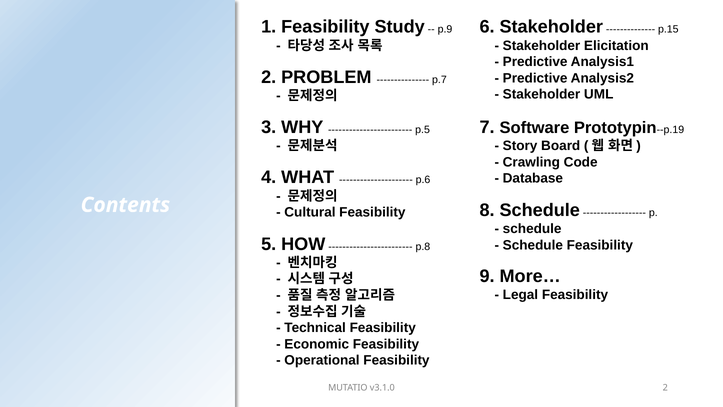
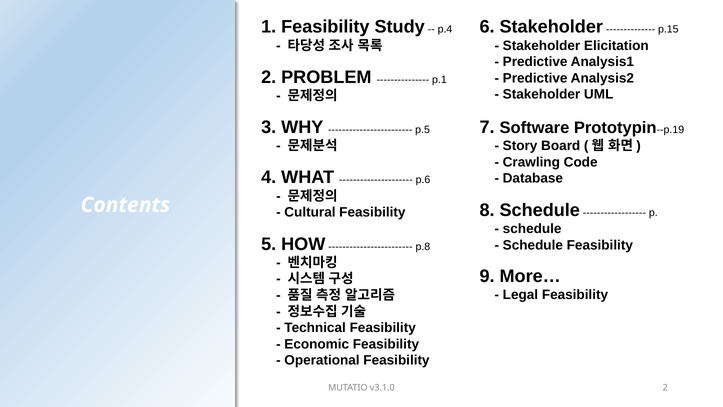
p.9: p.9 -> p.4
p.7: p.7 -> p.1
